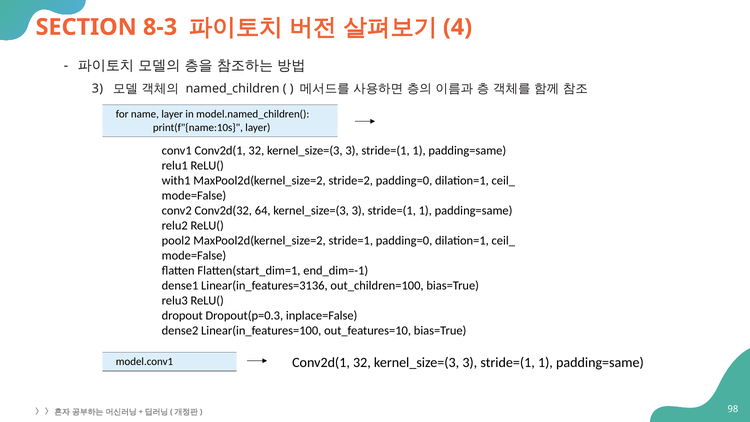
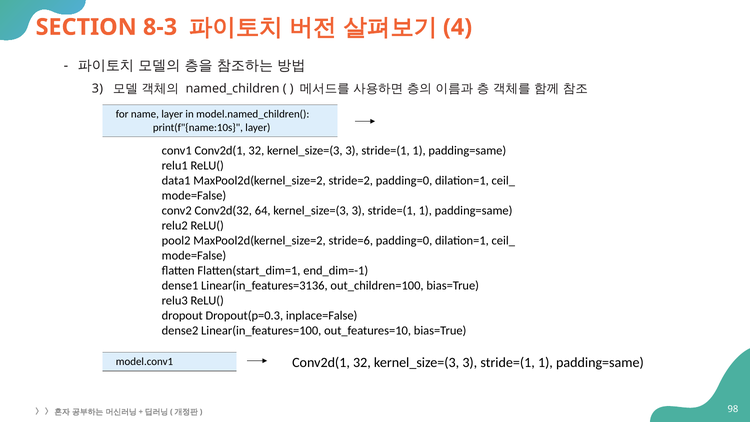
with1: with1 -> data1
stride=1: stride=1 -> stride=6
